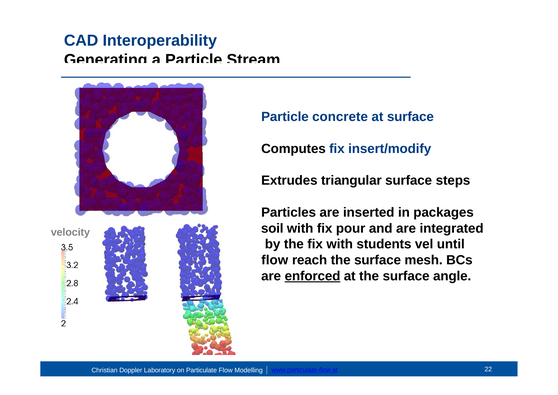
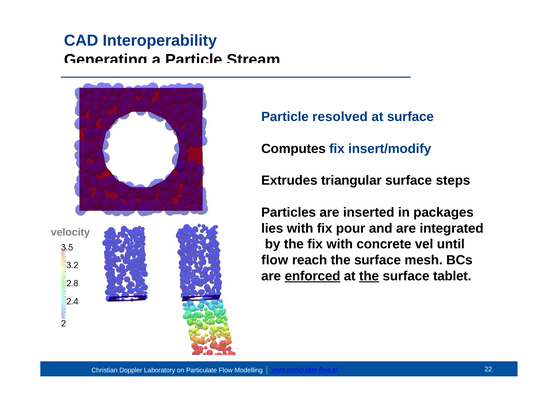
concrete: concrete -> resolved
soil: soil -> lies
students: students -> concrete
the at (369, 276) underline: none -> present
angle: angle -> tablet
